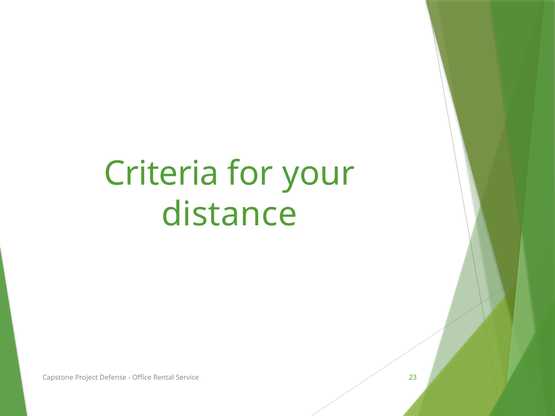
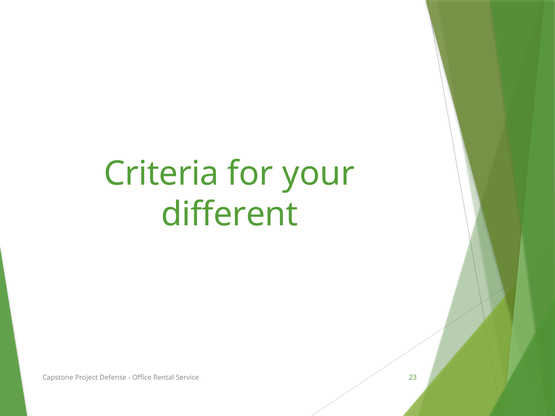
distance: distance -> different
